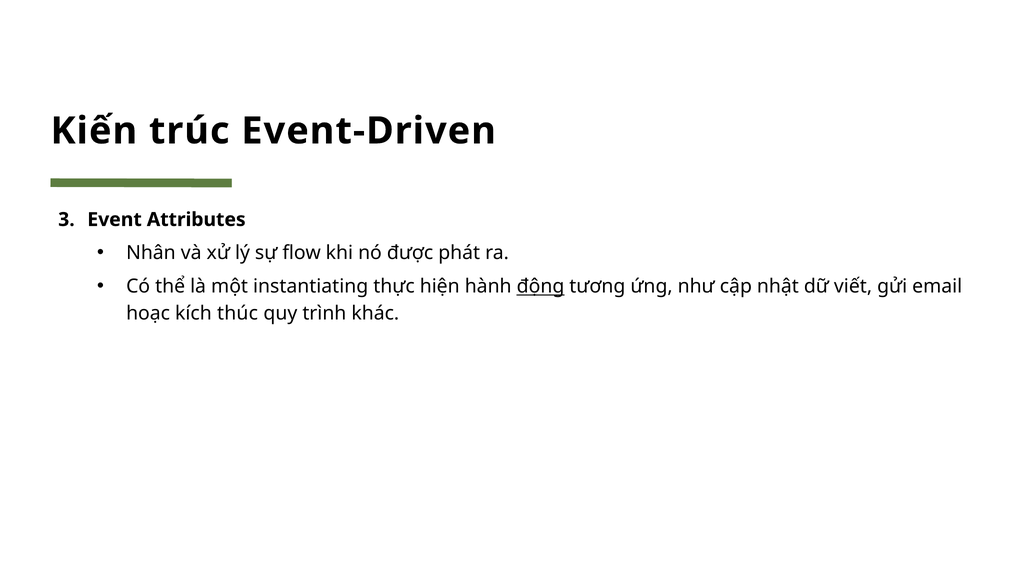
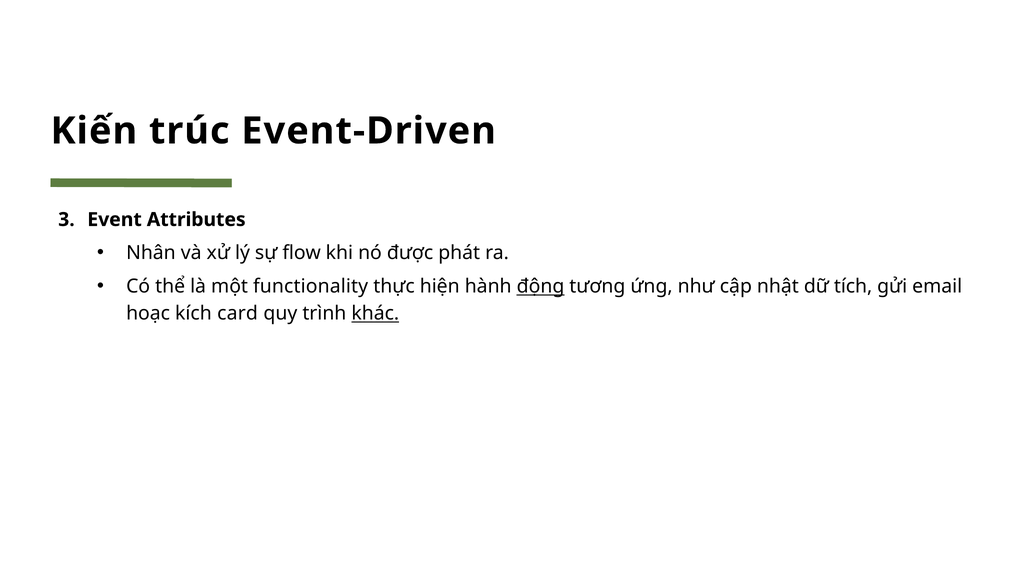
instantiating: instantiating -> functionality
viết: viết -> tích
thúc: thúc -> card
khác underline: none -> present
